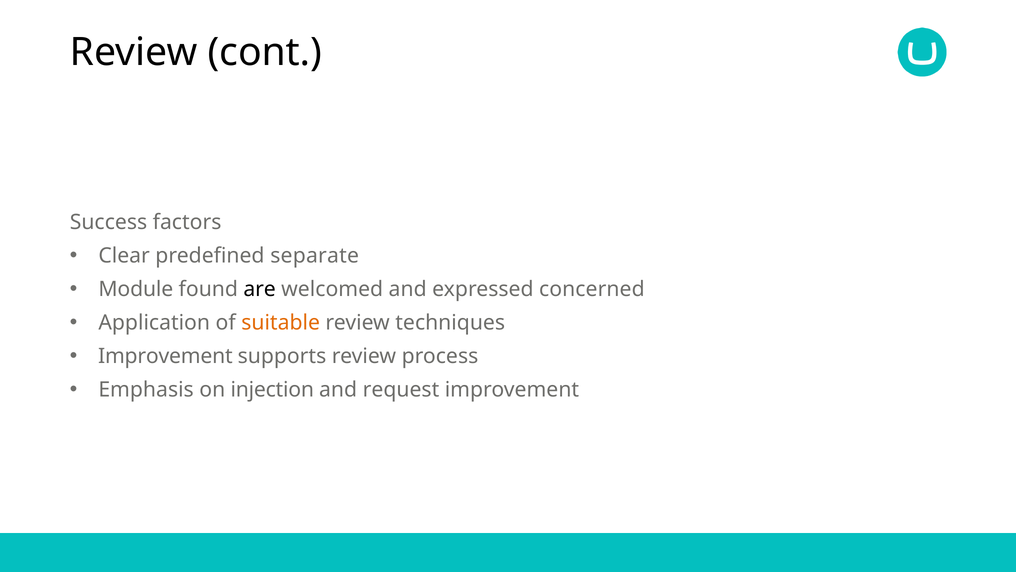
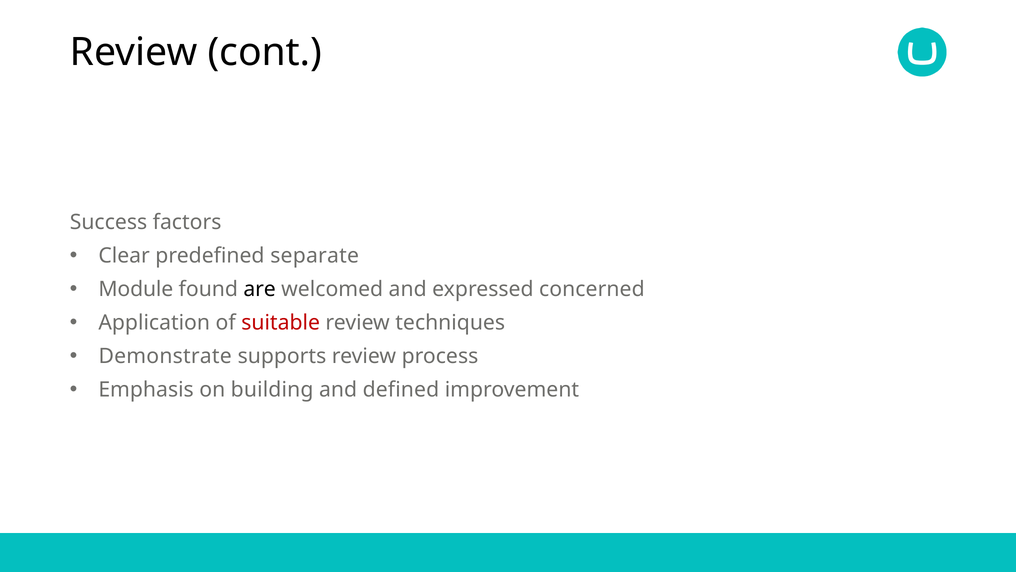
suitable colour: orange -> red
Improvement at (165, 356): Improvement -> Demonstrate
injection: injection -> building
request: request -> defined
